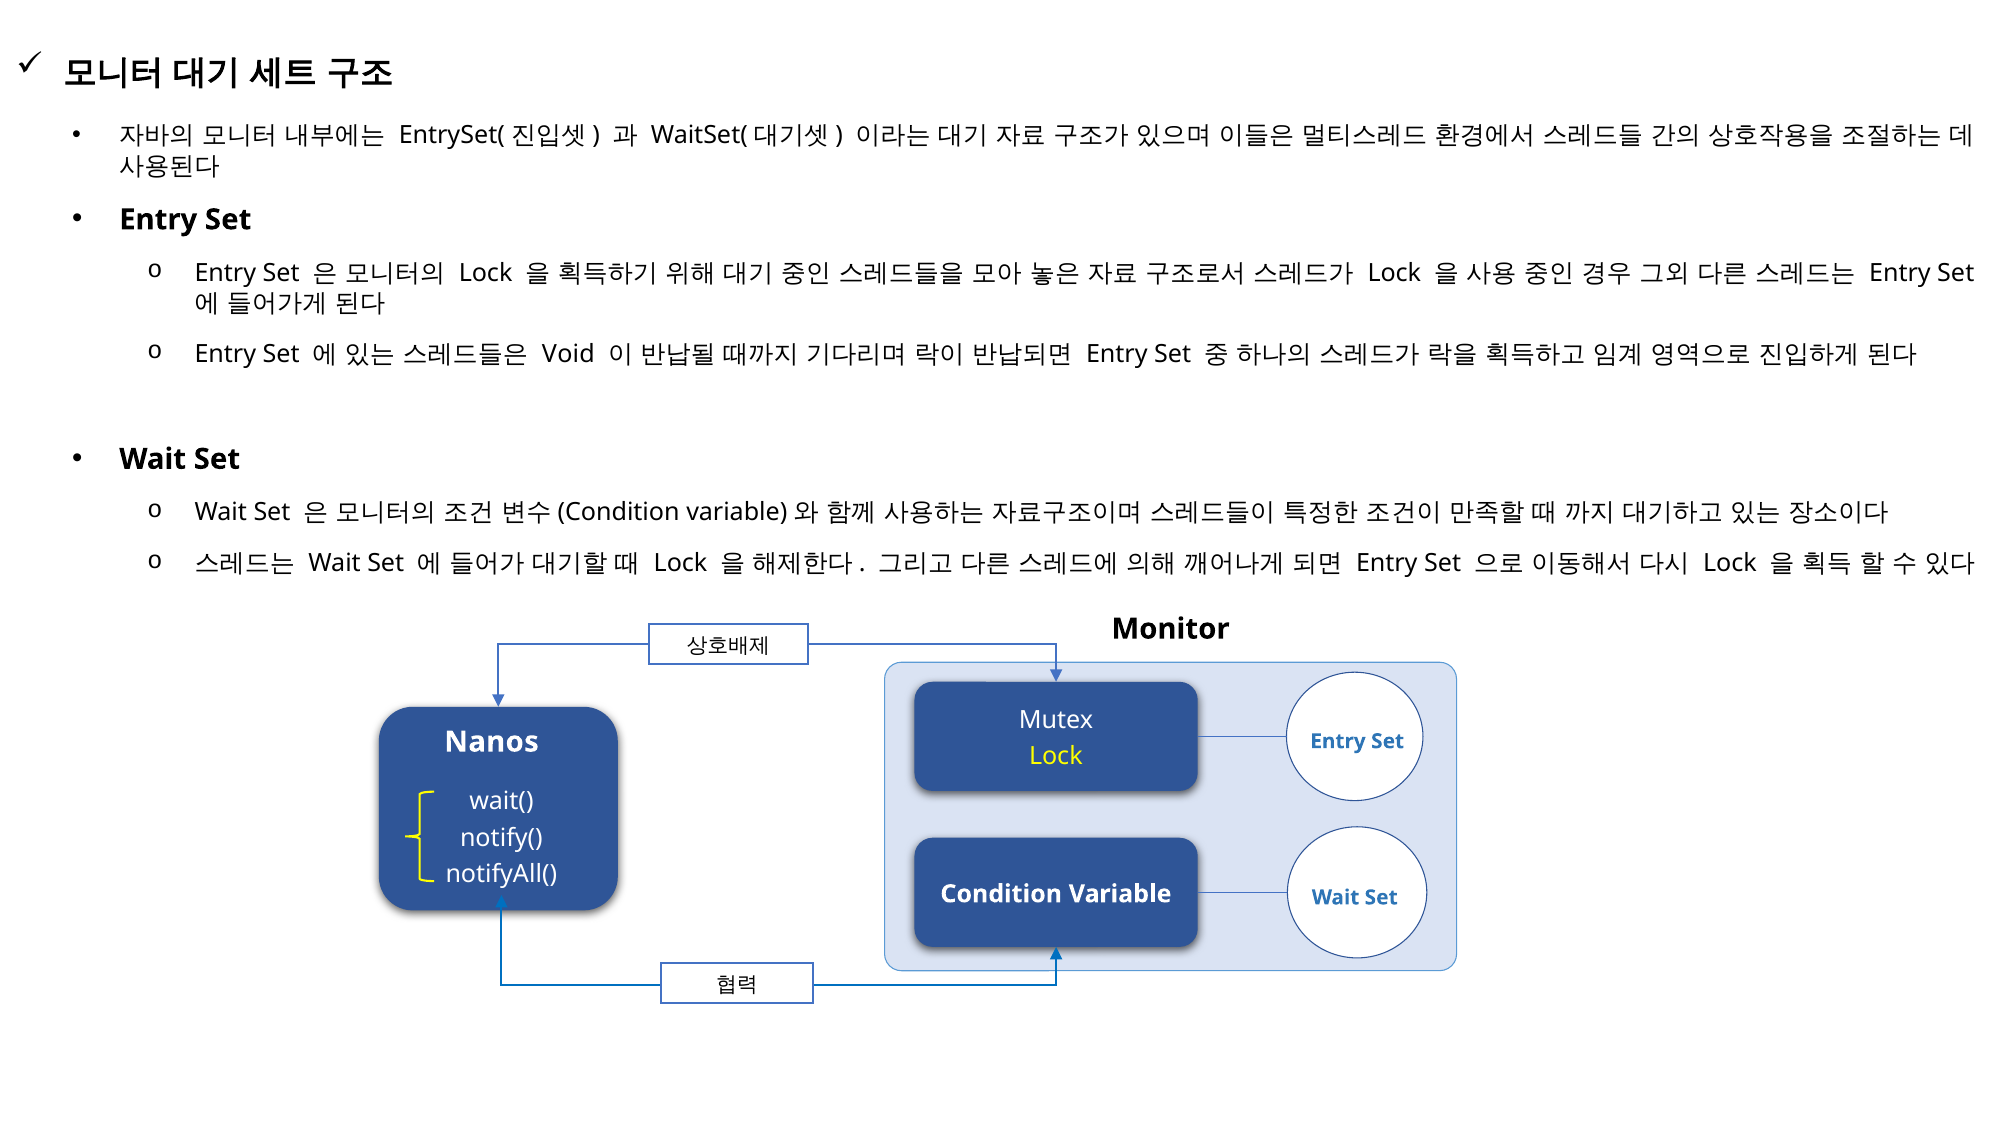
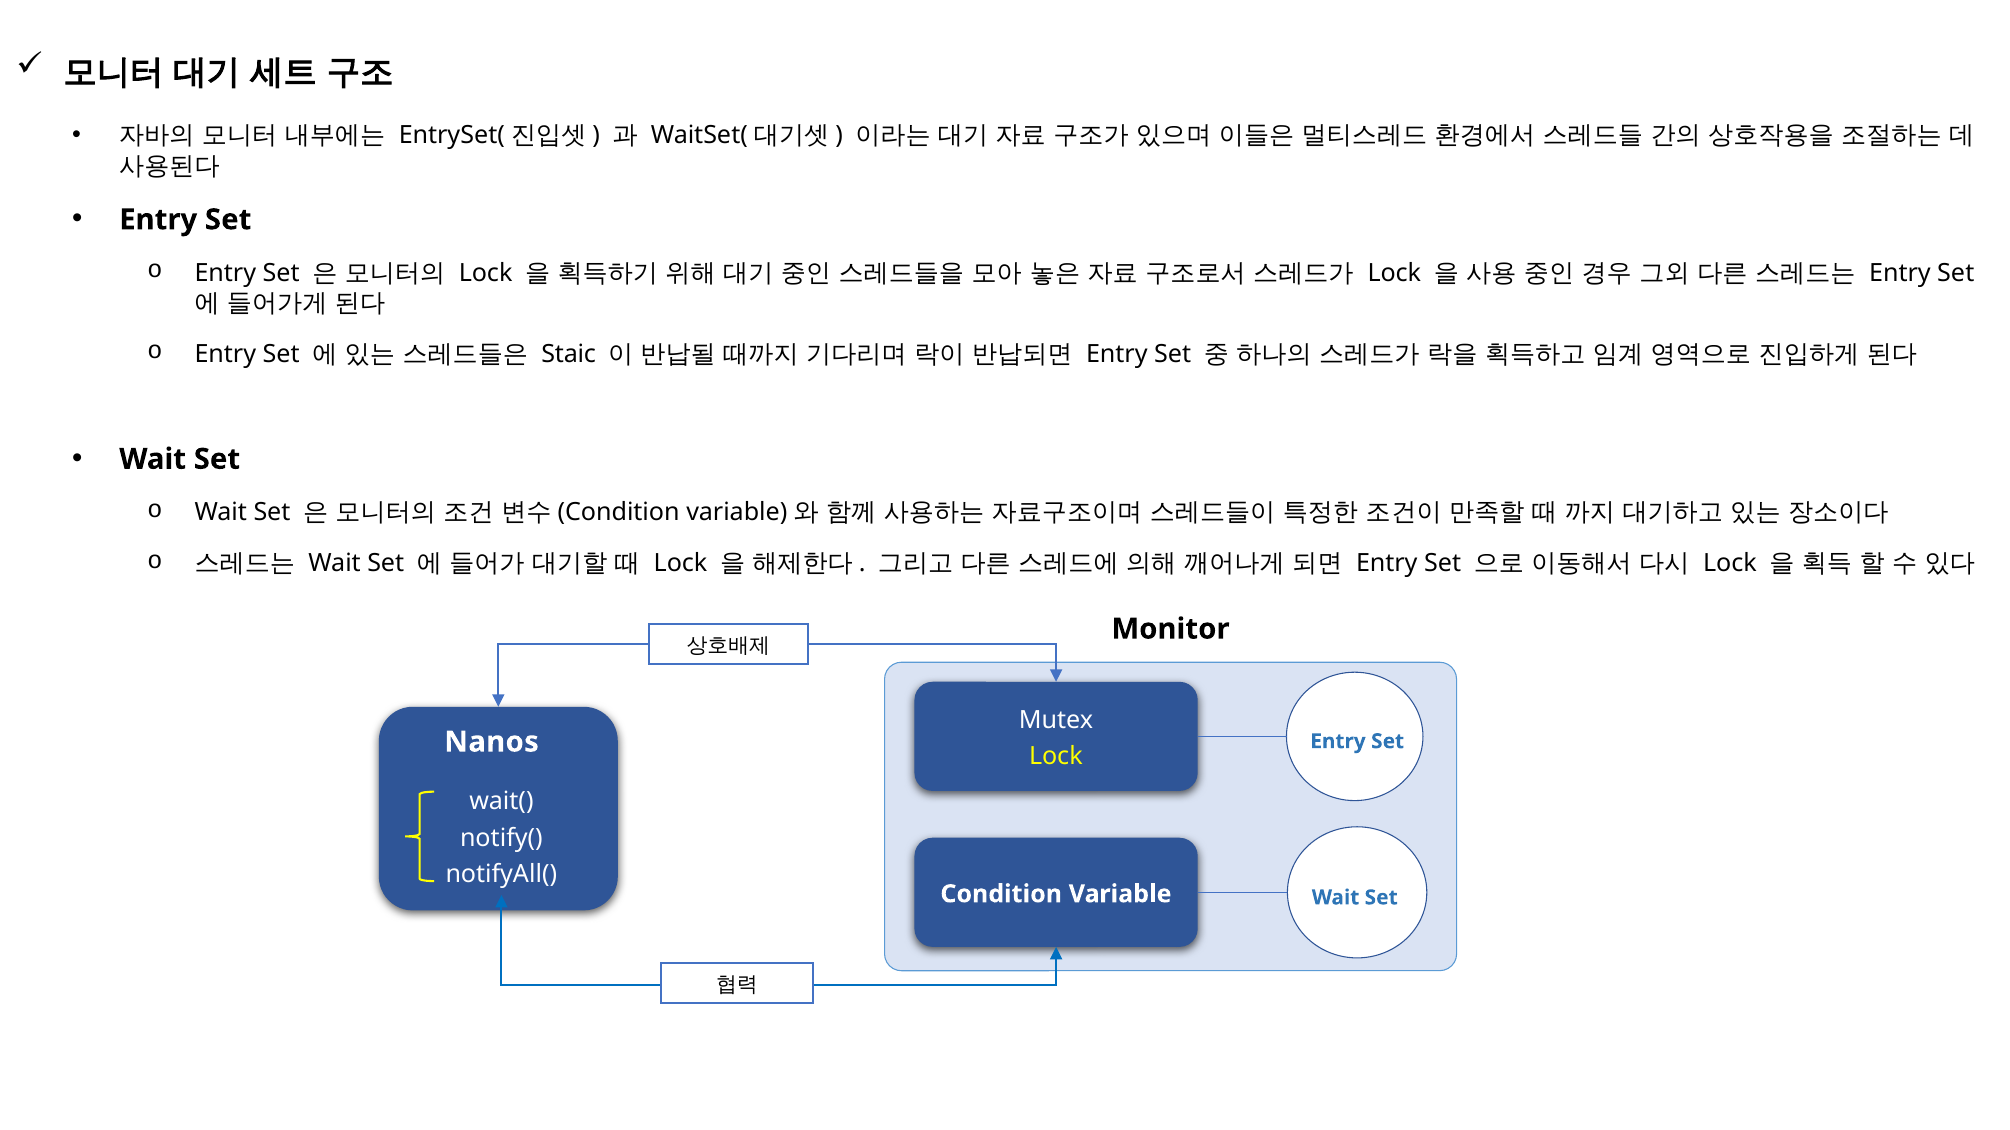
Void: Void -> Staic
